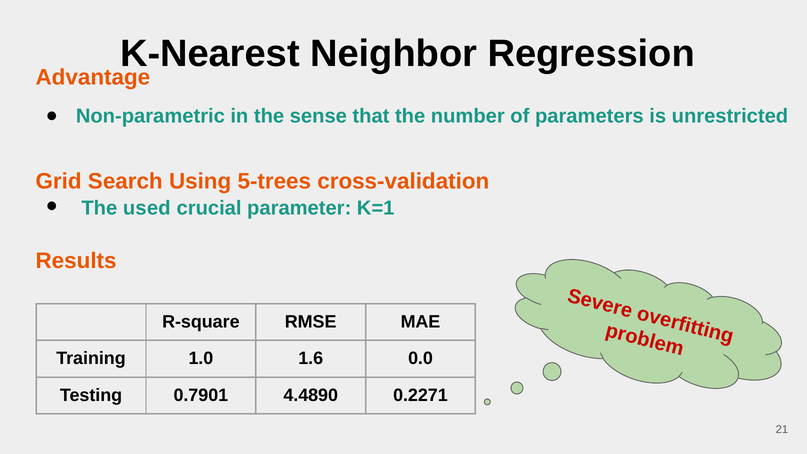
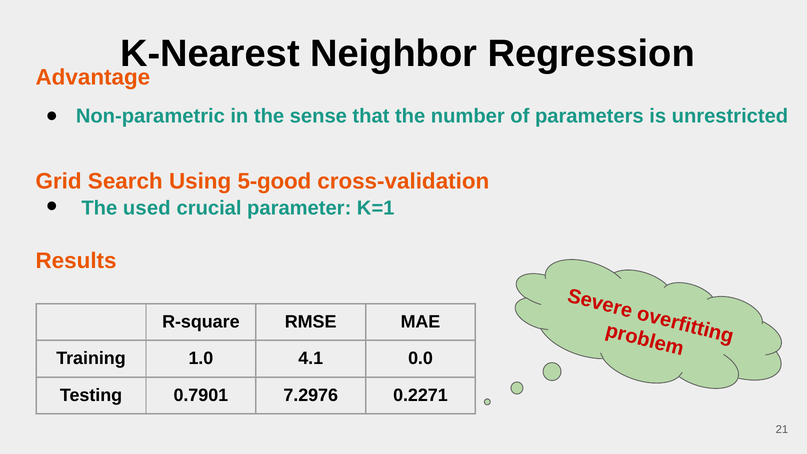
5-trees: 5-trees -> 5-good
1.6: 1.6 -> 4.1
4.4890: 4.4890 -> 7.2976
